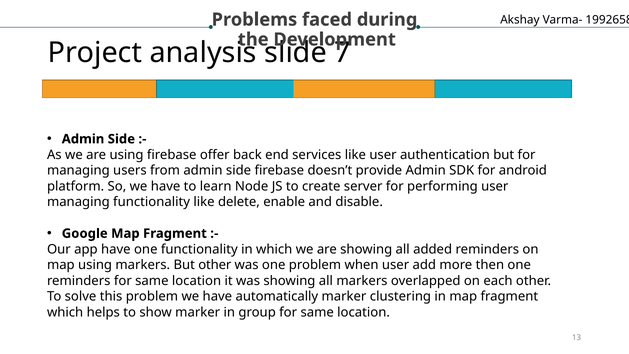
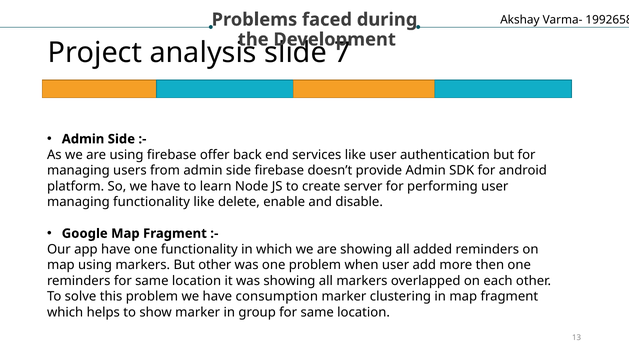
automatically: automatically -> consumption
